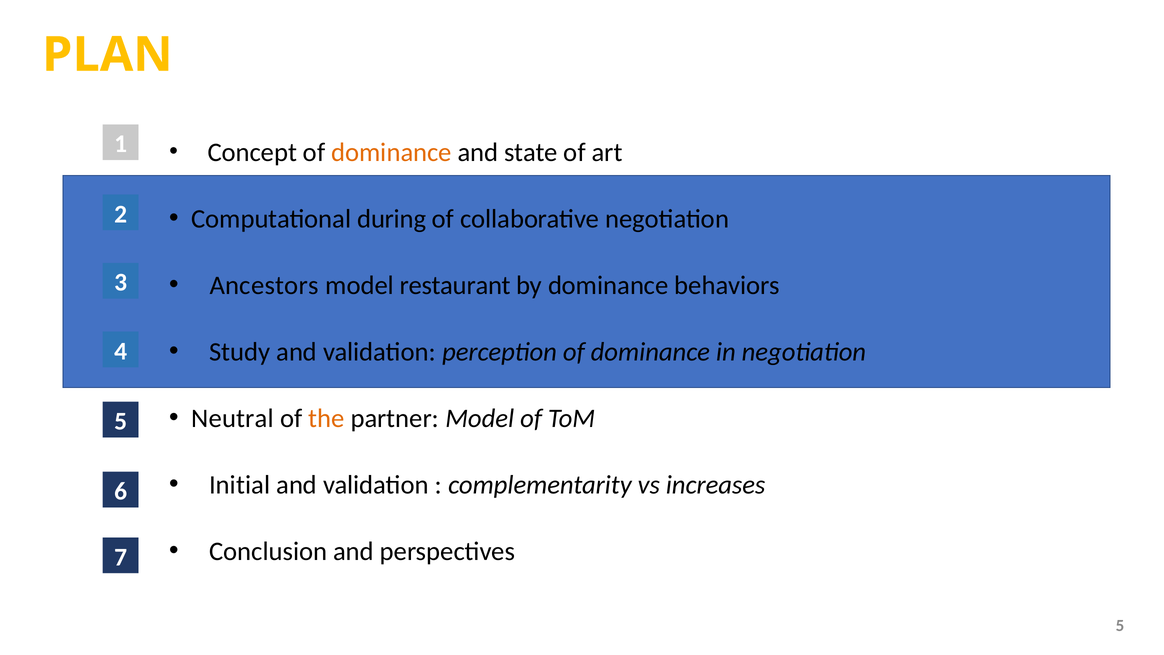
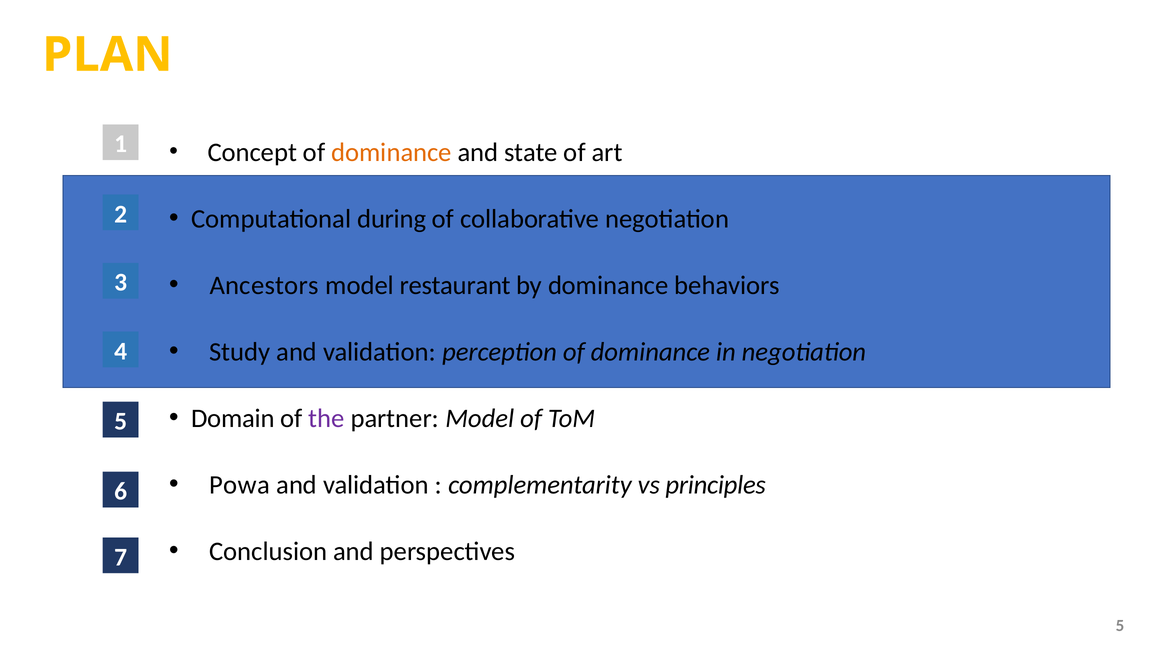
Neutral: Neutral -> Domain
the colour: orange -> purple
Initial: Initial -> Powa
increases: increases -> principles
